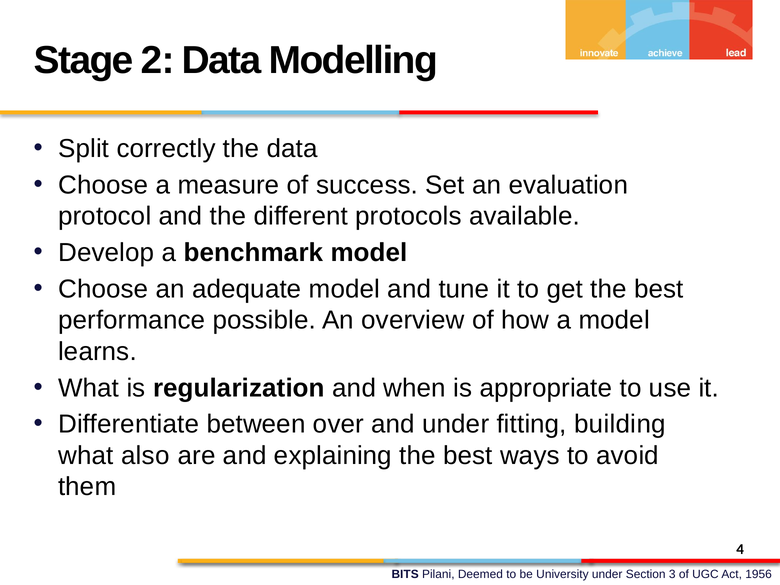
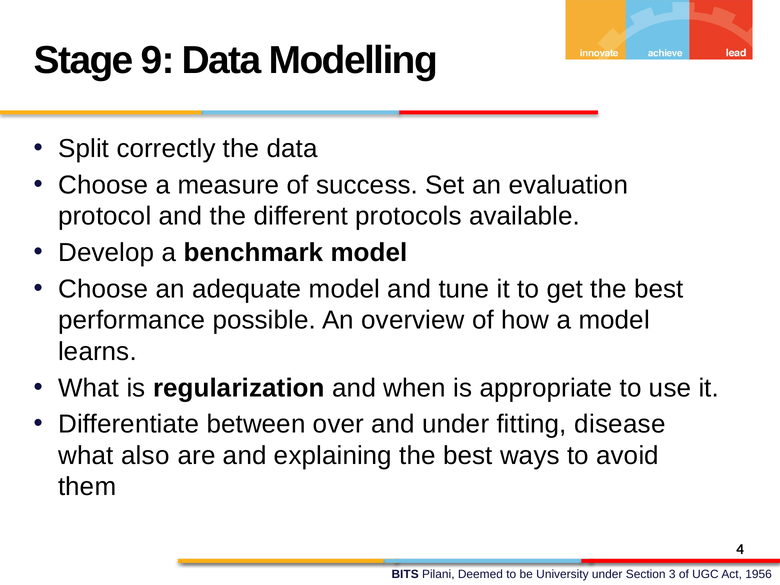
2: 2 -> 9
building: building -> disease
